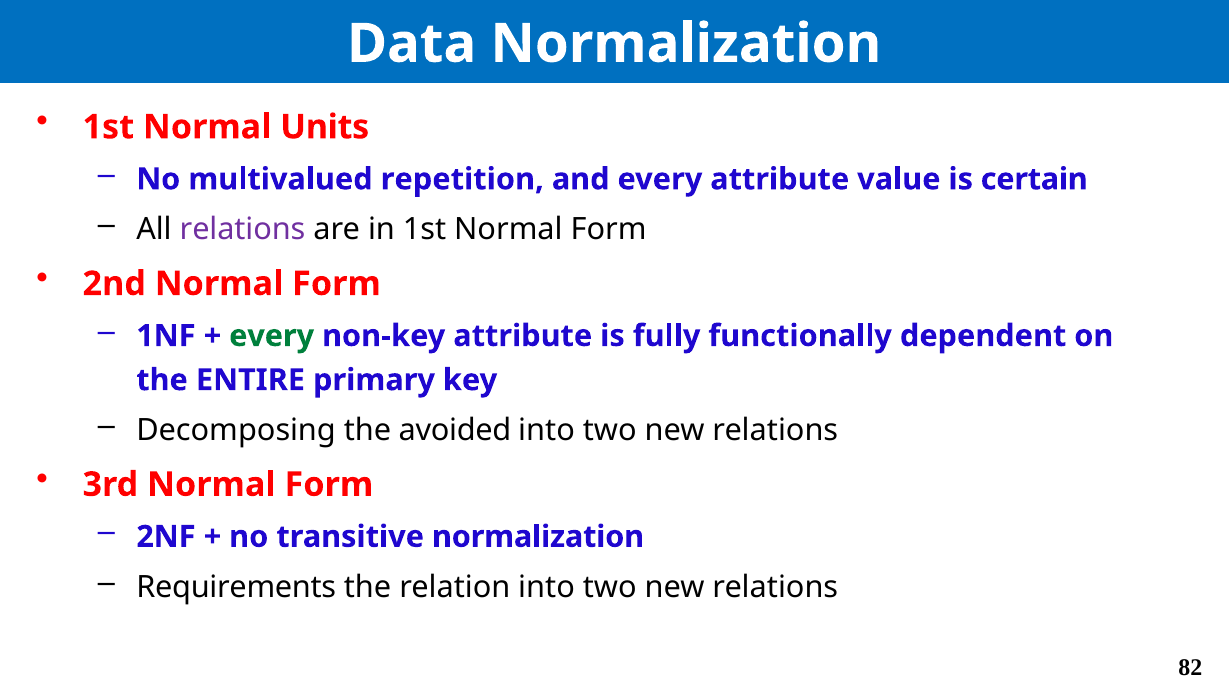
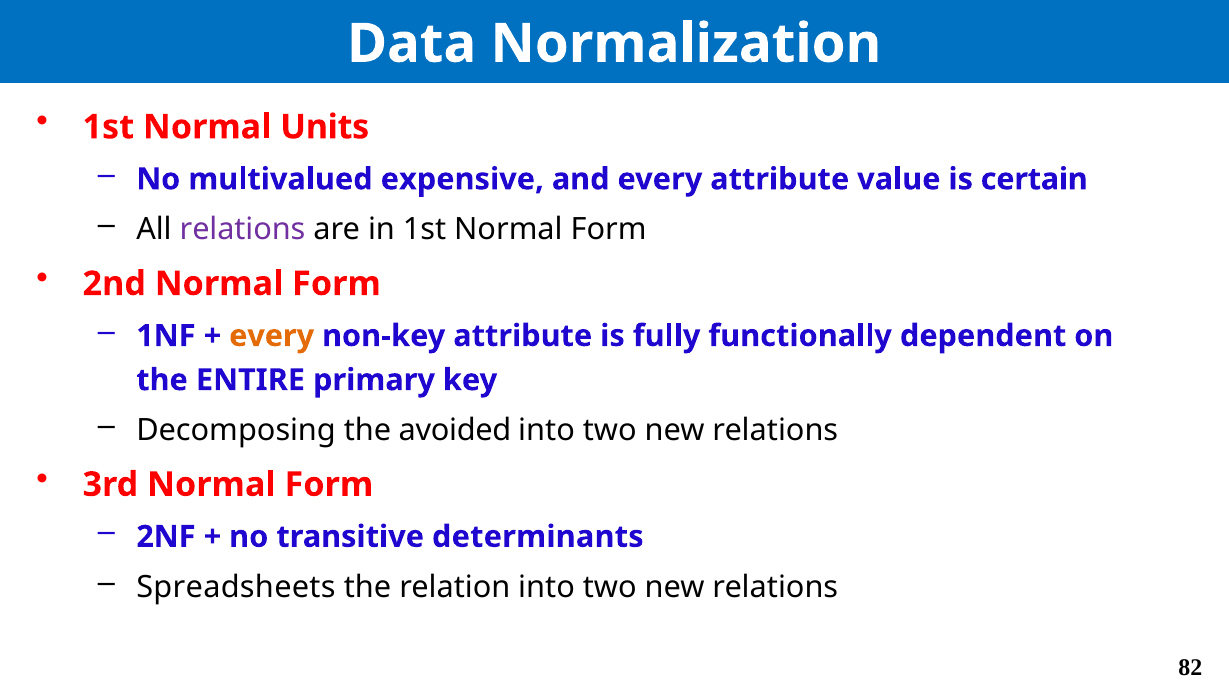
repetition: repetition -> expensive
every at (272, 336) colour: green -> orange
transitive normalization: normalization -> determinants
Requirements: Requirements -> Spreadsheets
